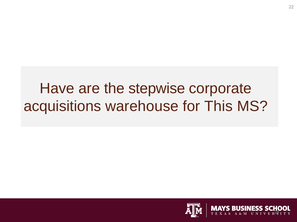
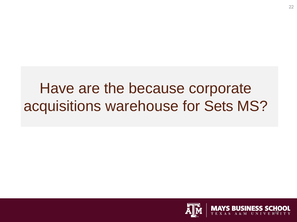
stepwise: stepwise -> because
This: This -> Sets
